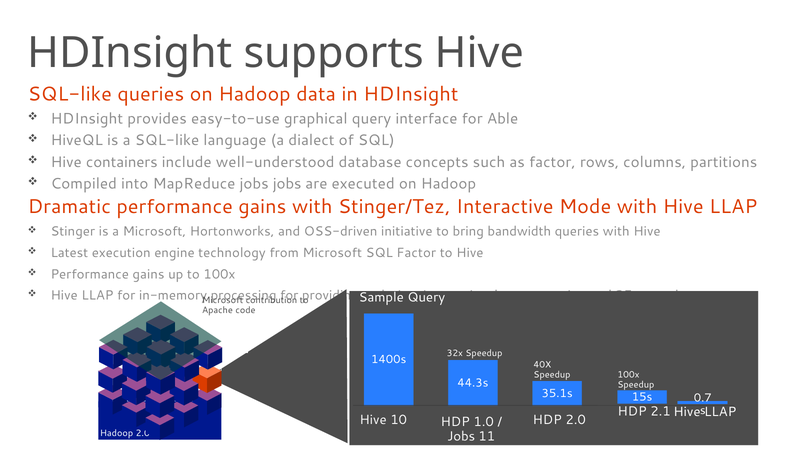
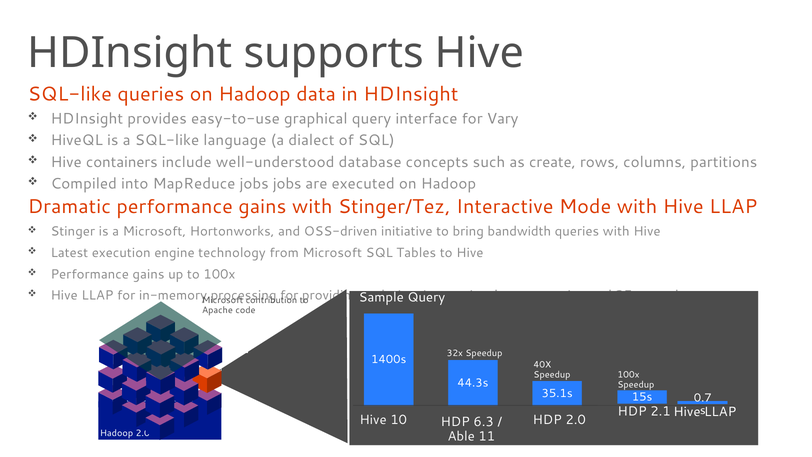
Able: Able -> Vary
as factor: factor -> create
SQL Factor: Factor -> Tables
1.0: 1.0 -> 6.3
Jobs at (461, 436): Jobs -> Able
